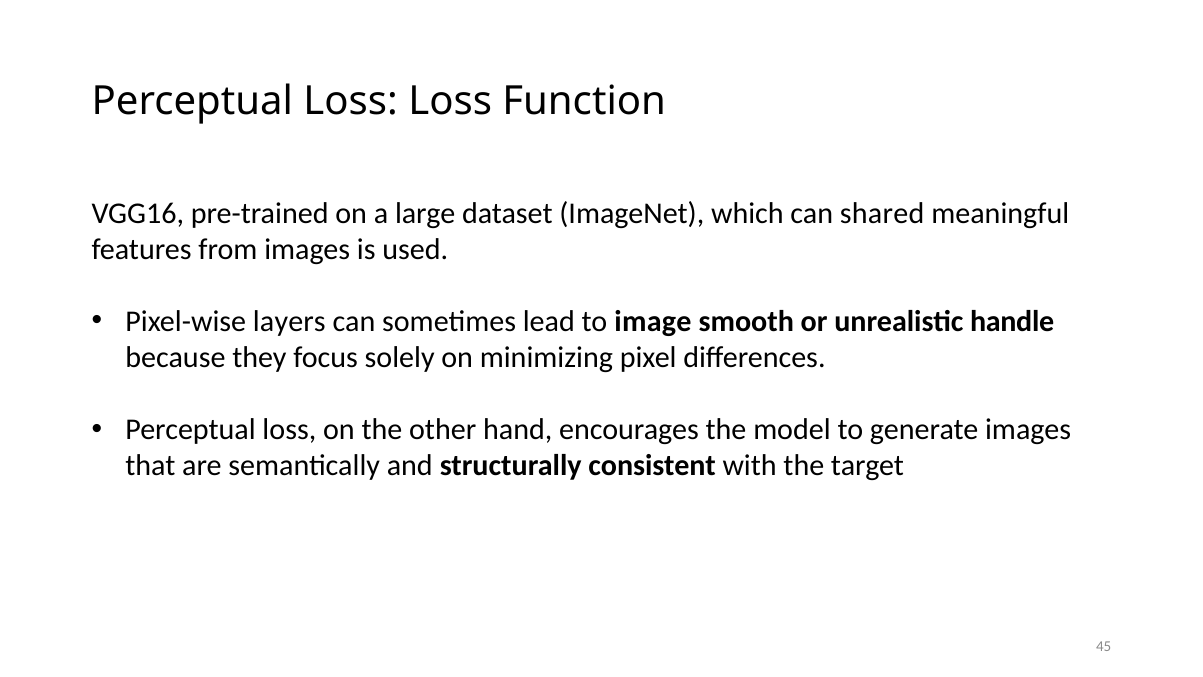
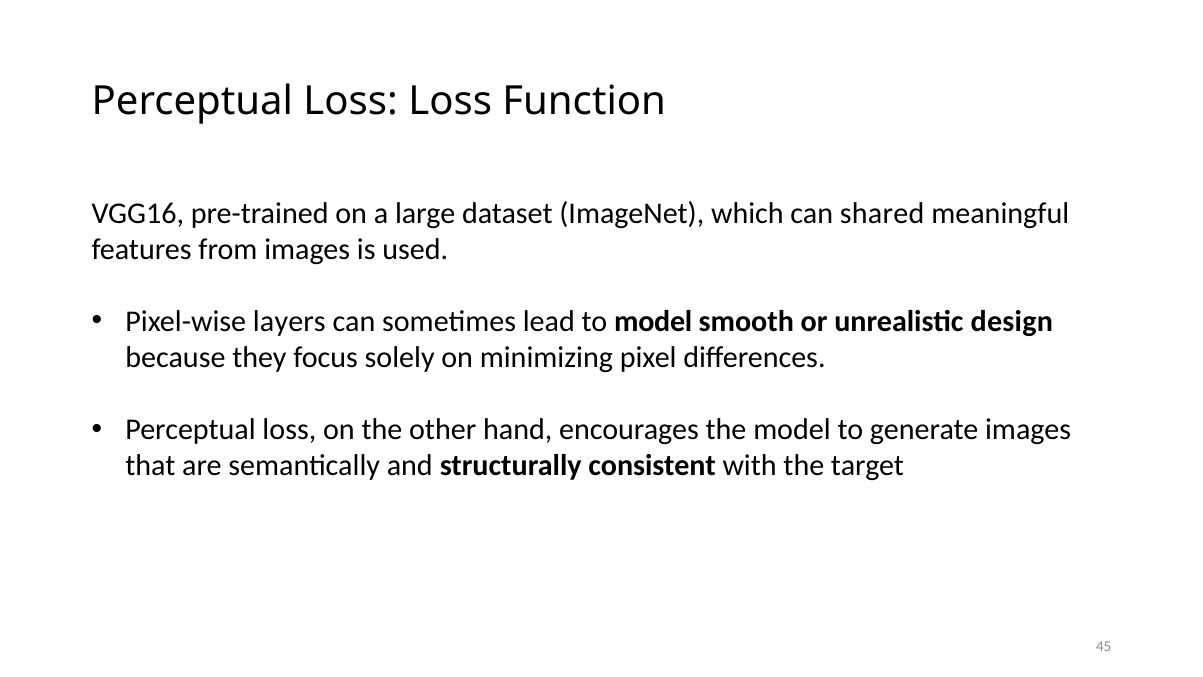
to image: image -> model
handle: handle -> design
